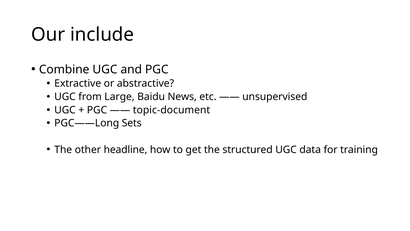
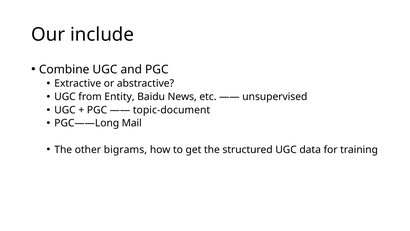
Large: Large -> Entity
Sets: Sets -> Mail
headline: headline -> bigrams
